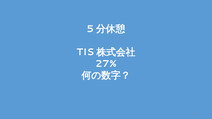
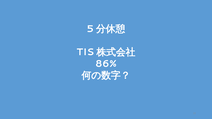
27%: 27% -> 86%
